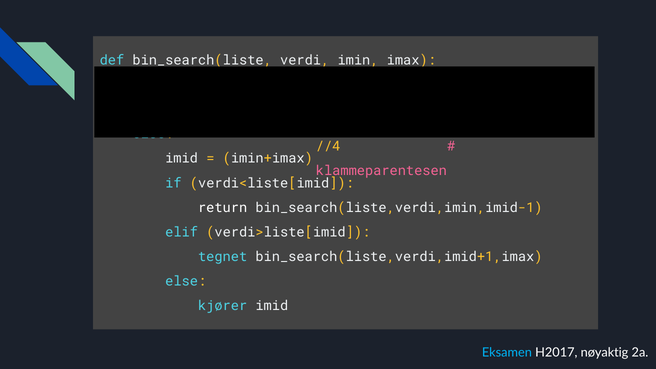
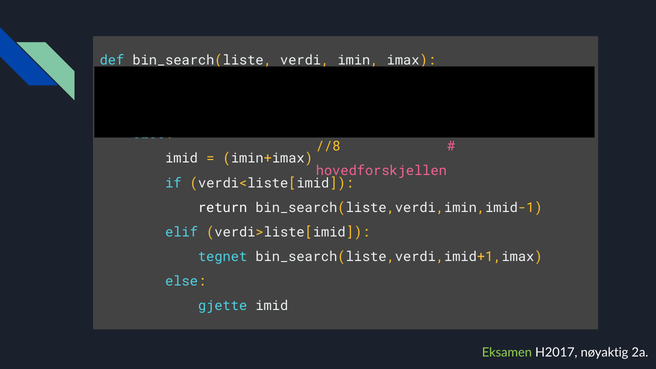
//4: //4 -> //8
klammeparentesen: klammeparentesen -> hovedforskjellen
kjører: kjører -> gjette
Eksamen colour: light blue -> light green
